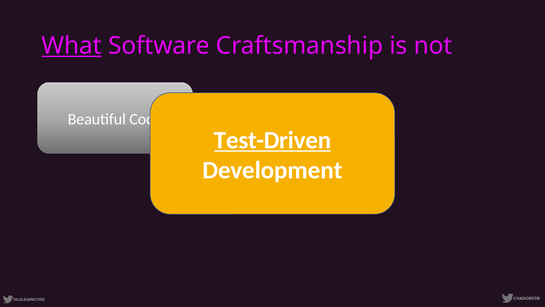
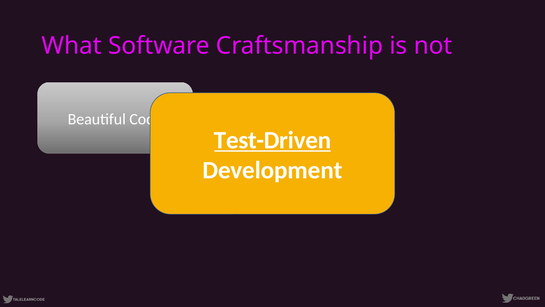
What underline: present -> none
